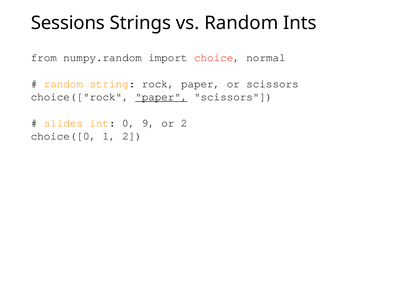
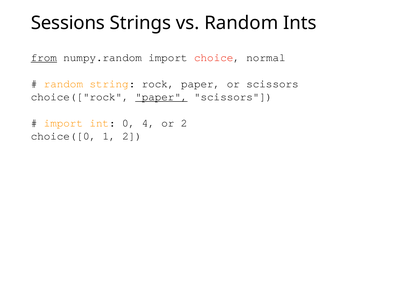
from underline: none -> present
slides at (63, 123): slides -> import
9: 9 -> 4
